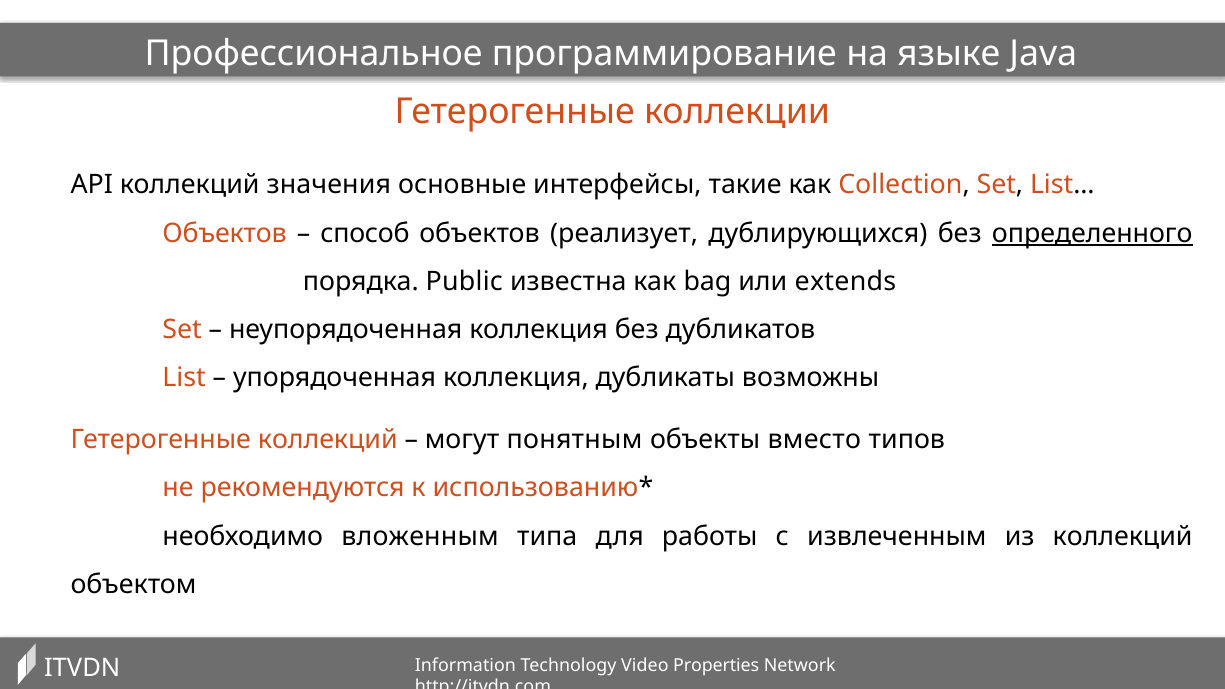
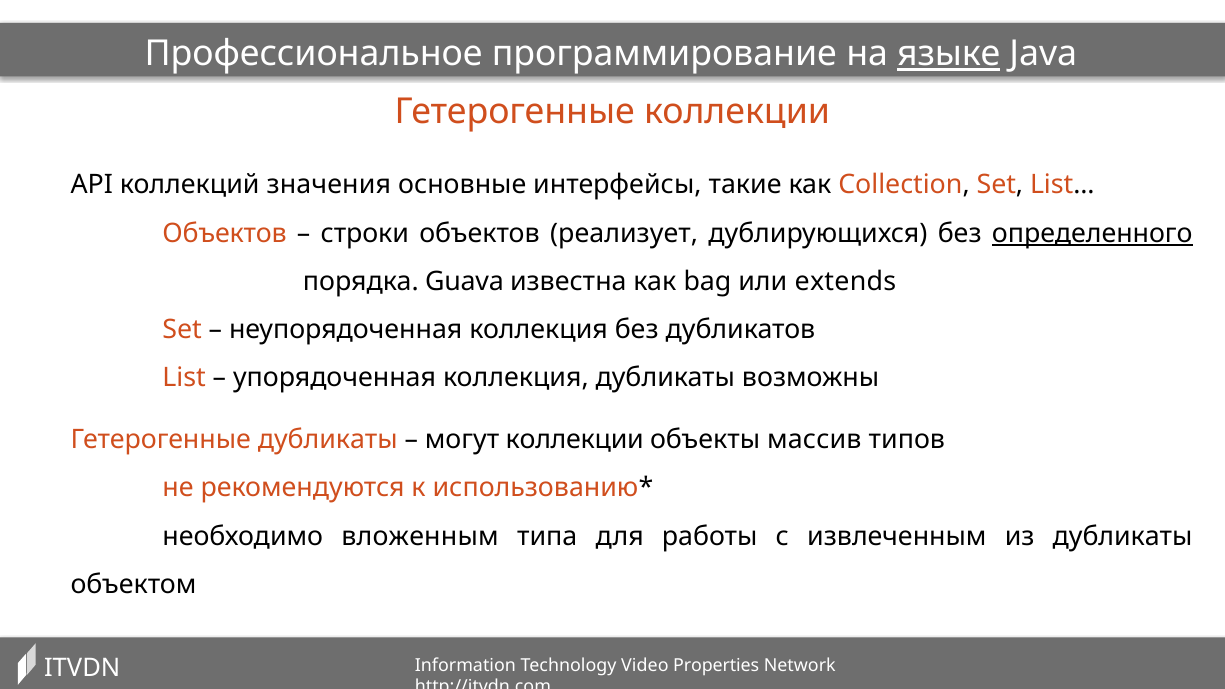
языке underline: none -> present
способ: способ -> строки
Public: Public -> Guava
Гетерогенные коллекций: коллекций -> дубликаты
могут понятным: понятным -> коллекции
вместо: вместо -> массив
из коллекций: коллекций -> дубликаты
